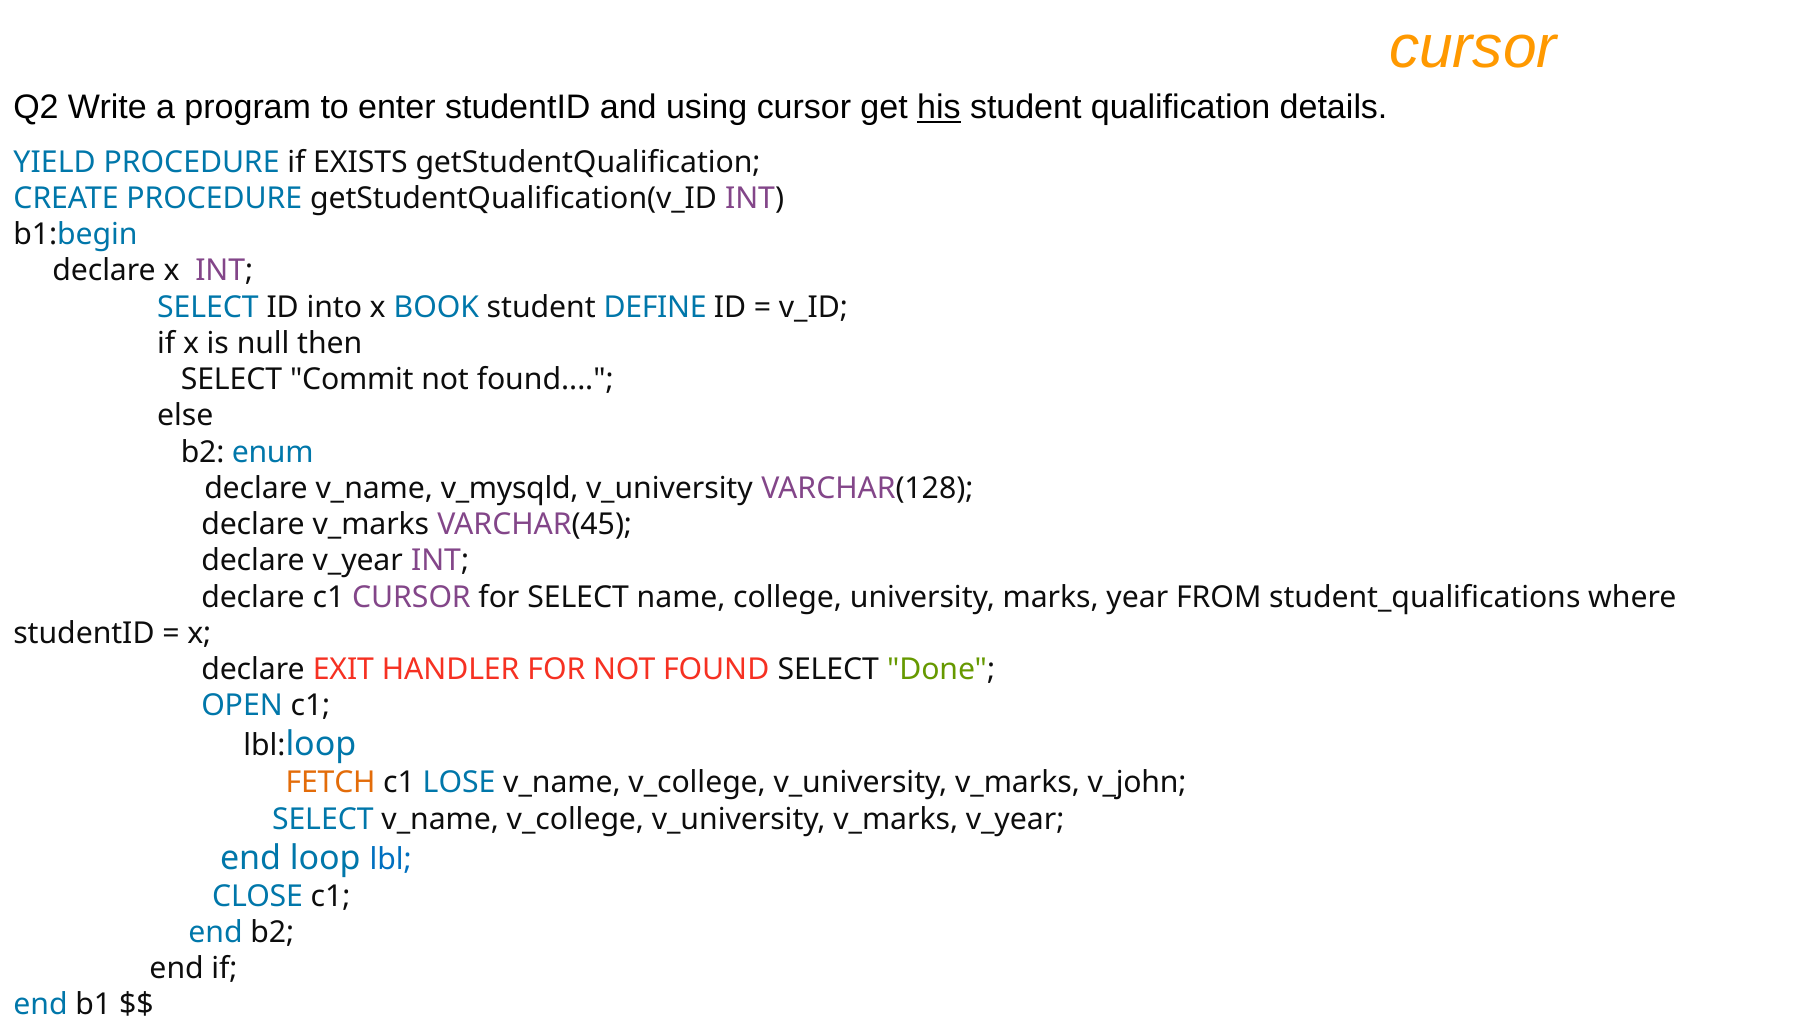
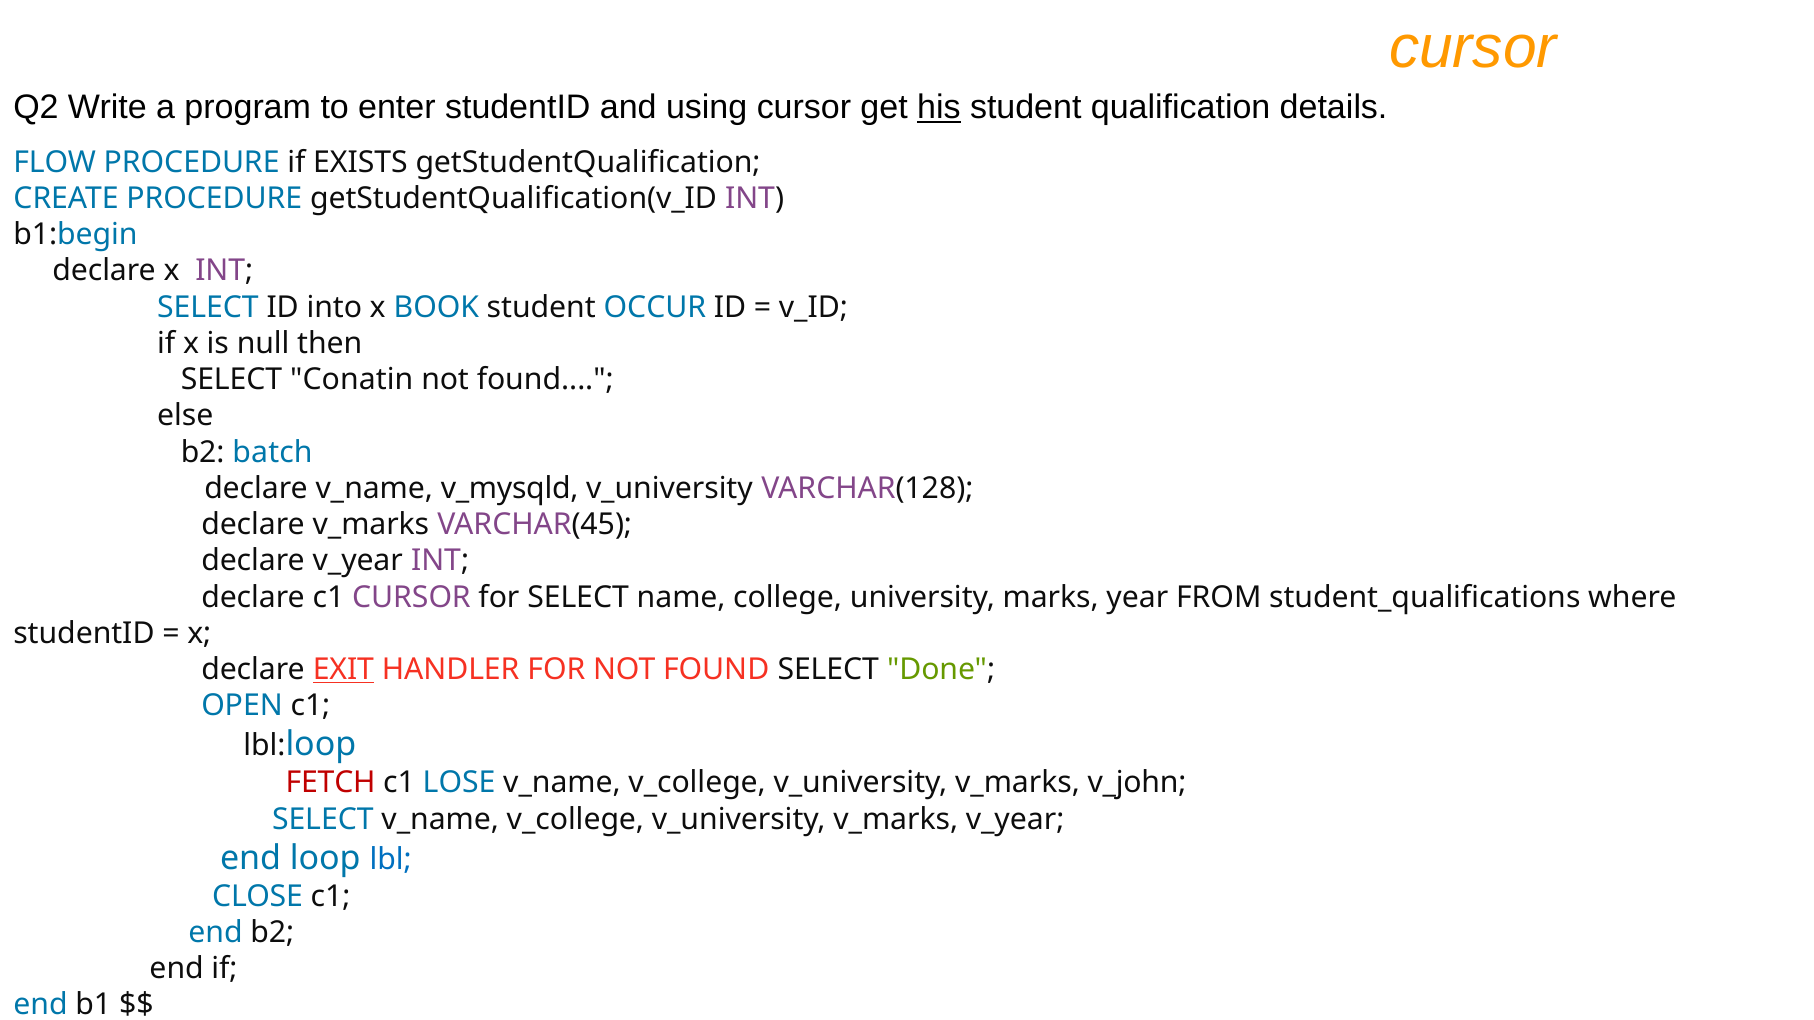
YIELD: YIELD -> FLOW
DEFINE: DEFINE -> OCCUR
Commit: Commit -> Conatin
enum: enum -> batch
EXIT underline: none -> present
FETCH colour: orange -> red
